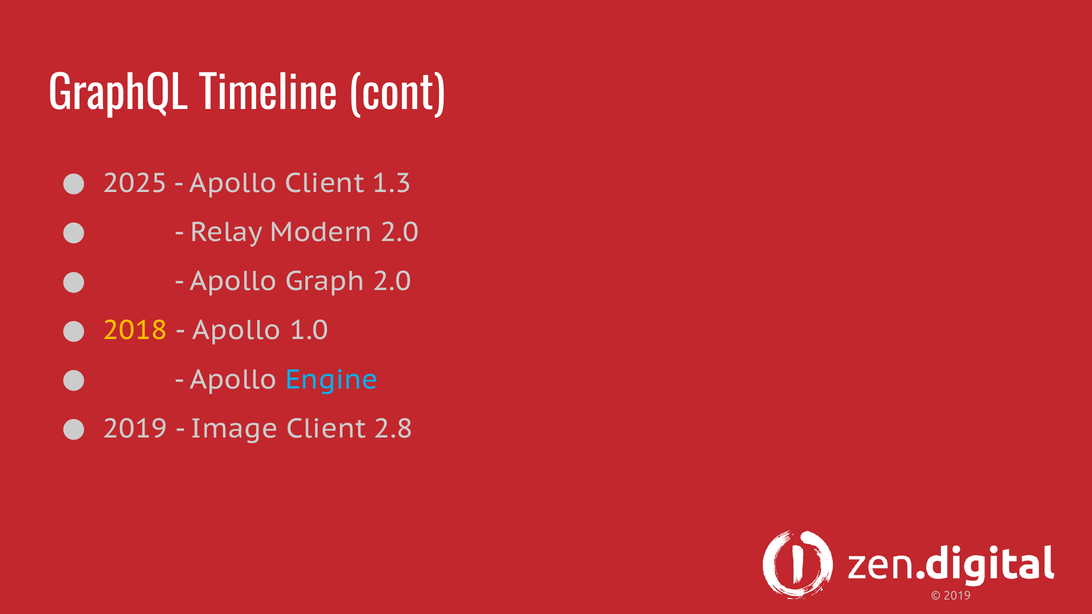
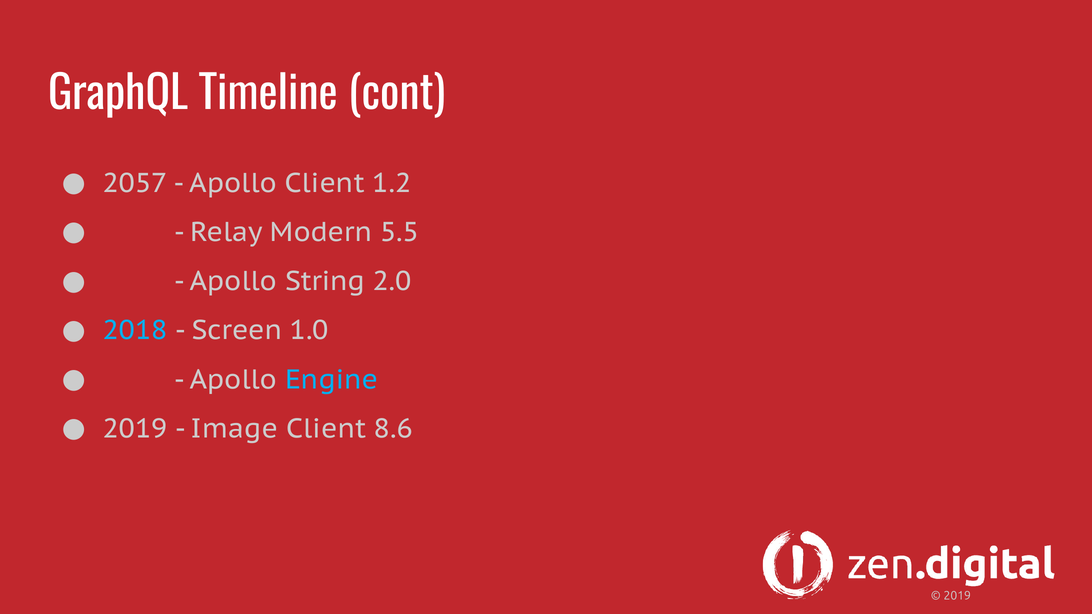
2025: 2025 -> 2057
1.3: 1.3 -> 1.2
Modern 2.0: 2.0 -> 5.5
Graph: Graph -> String
2018 colour: yellow -> light blue
Apollo at (237, 331): Apollo -> Screen
2.8: 2.8 -> 8.6
